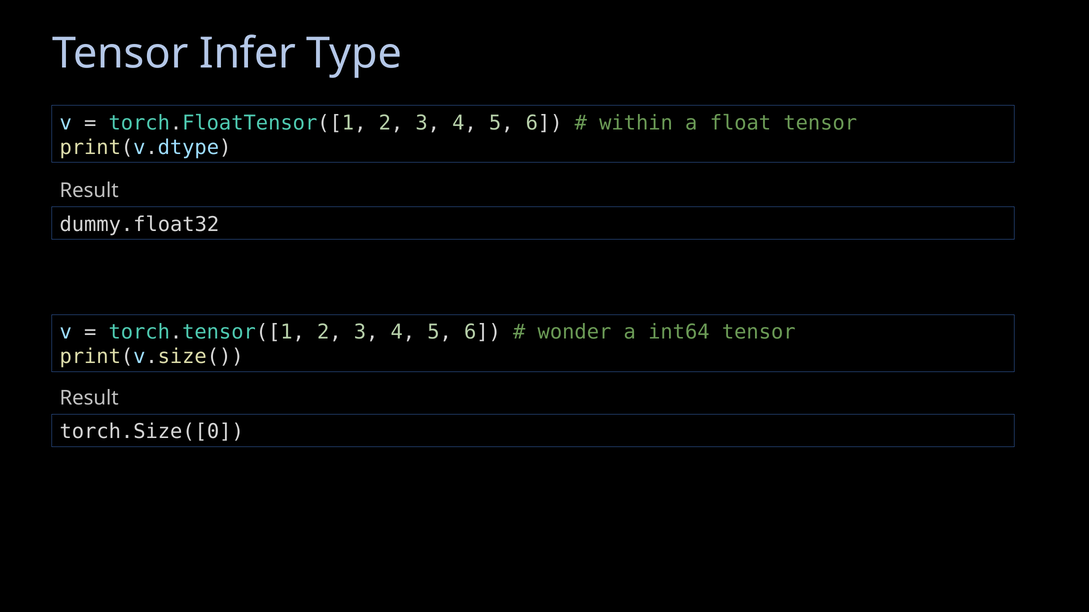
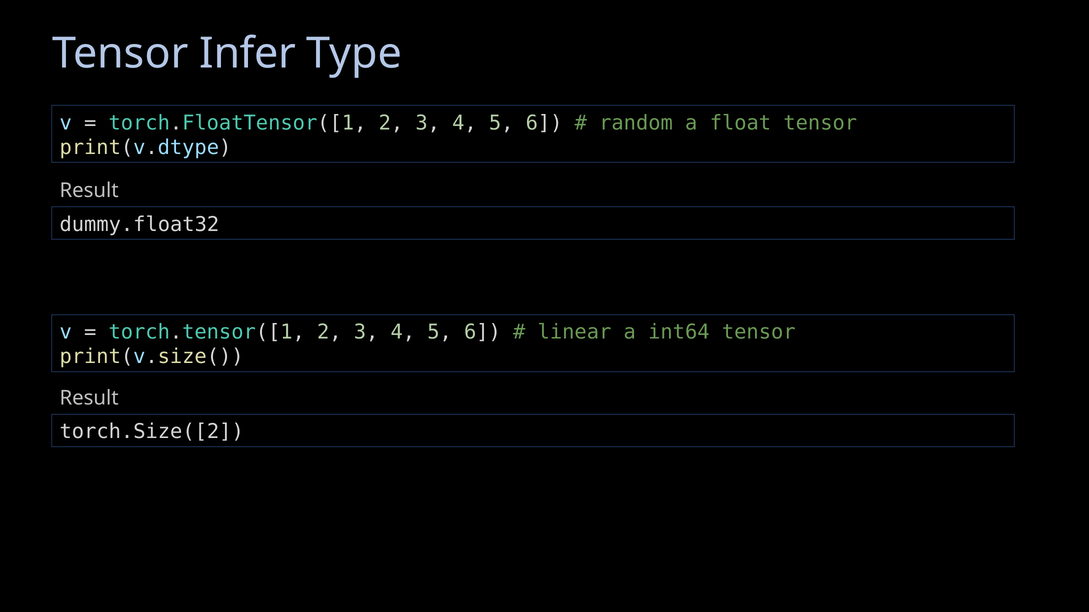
within: within -> random
wonder: wonder -> linear
torch.Size([0: torch.Size([0 -> torch.Size([2
